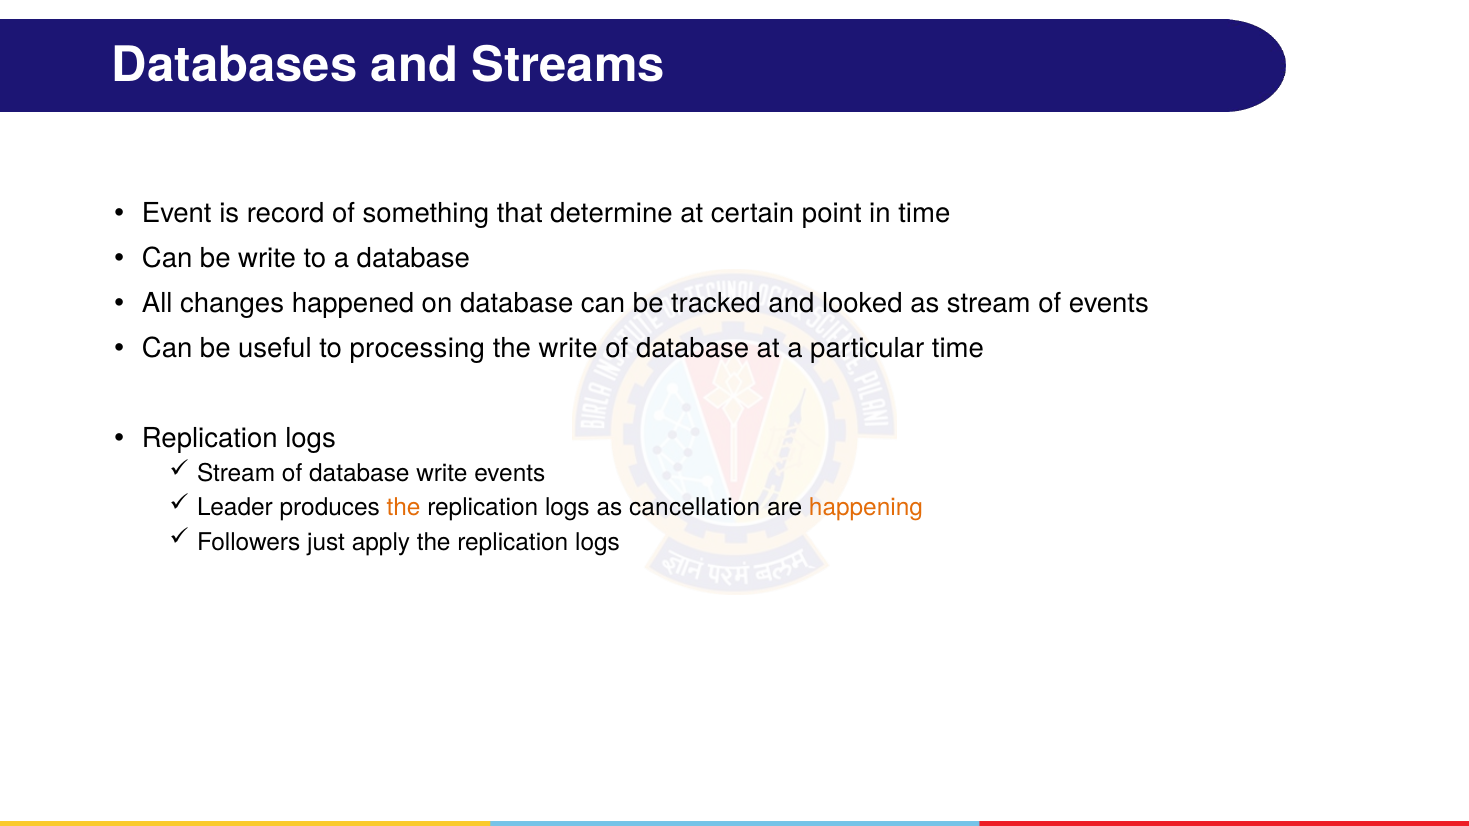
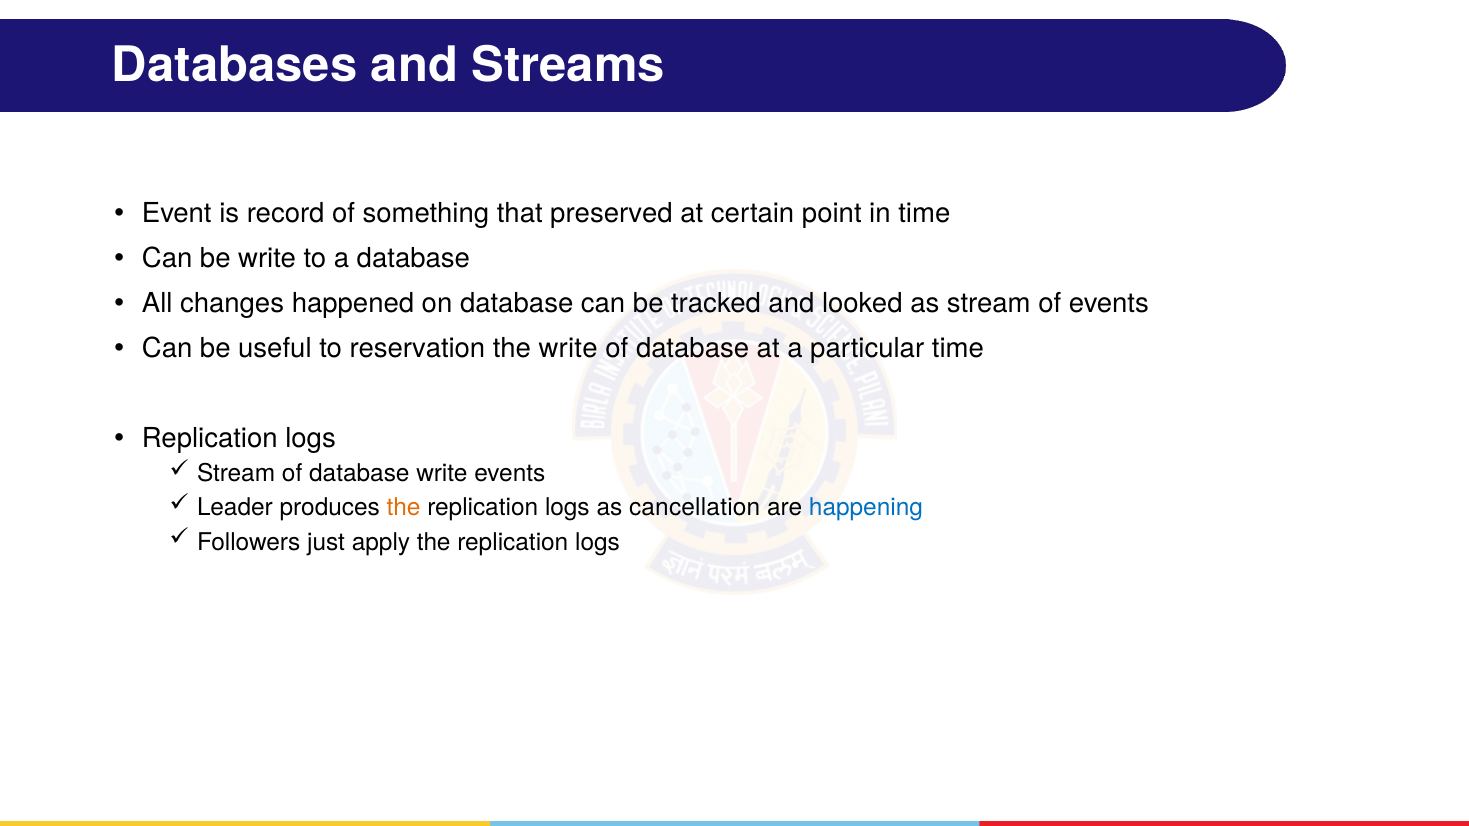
determine: determine -> preserved
processing: processing -> reservation
happening colour: orange -> blue
